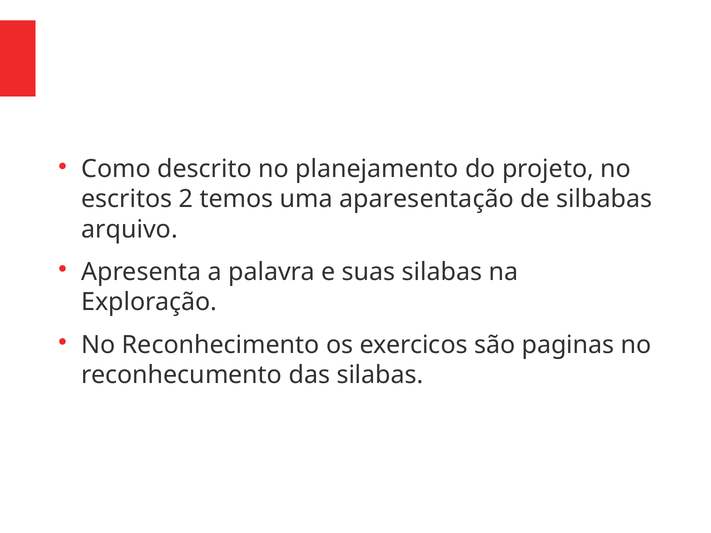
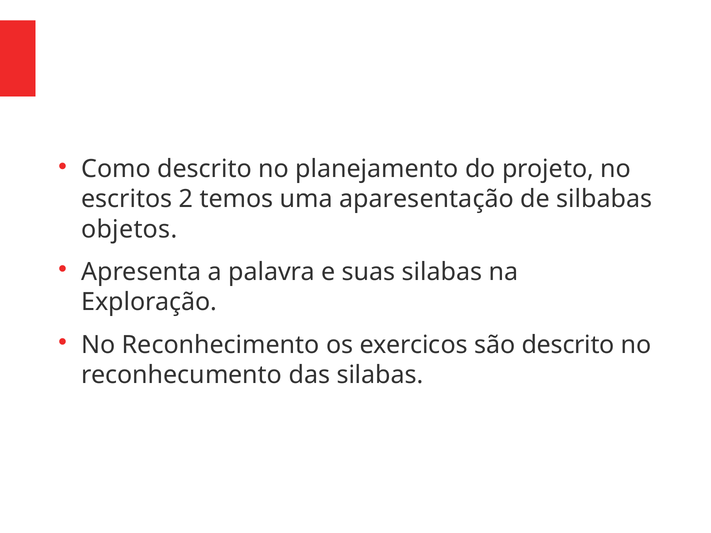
arquivo: arquivo -> objetos
são paginas: paginas -> descrito
